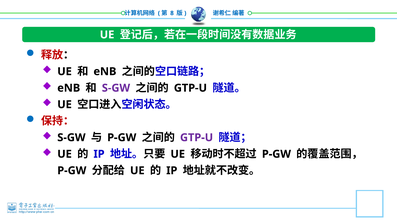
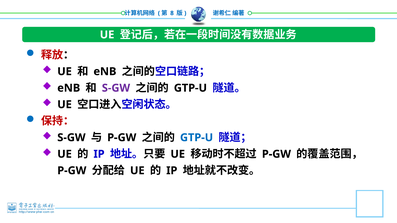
GTP-U at (197, 138) colour: purple -> blue
